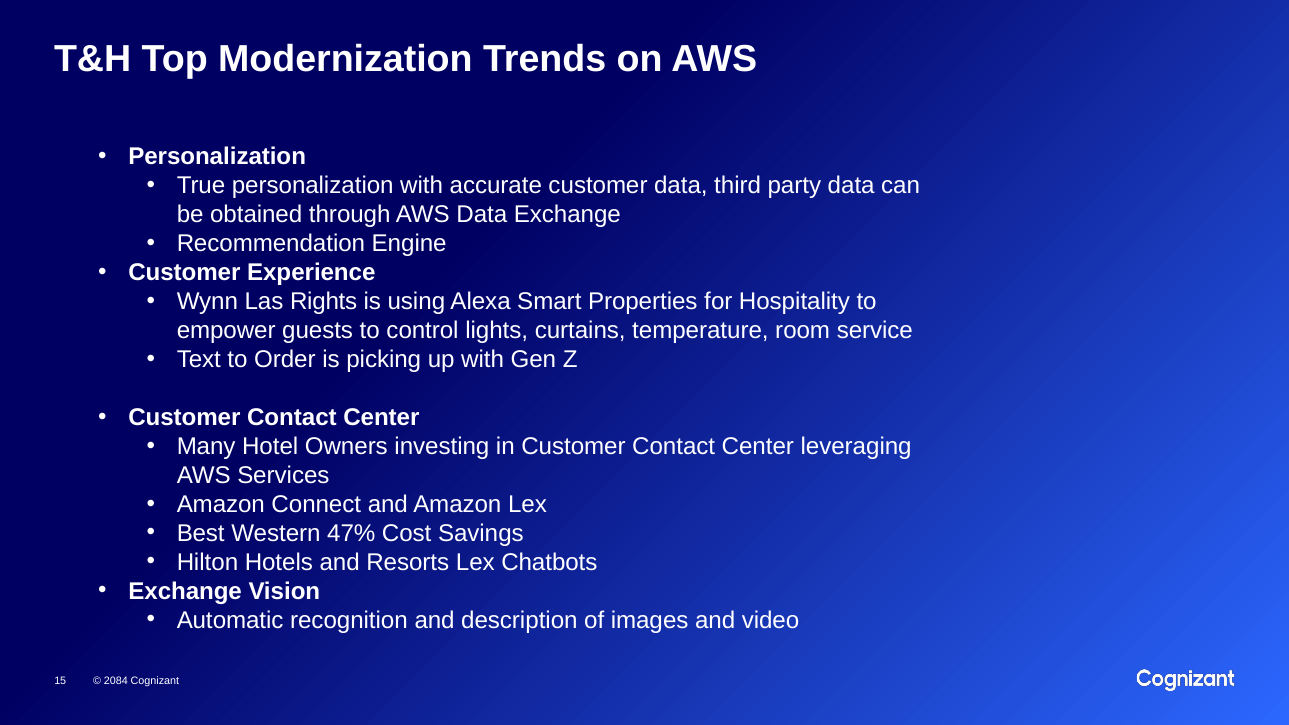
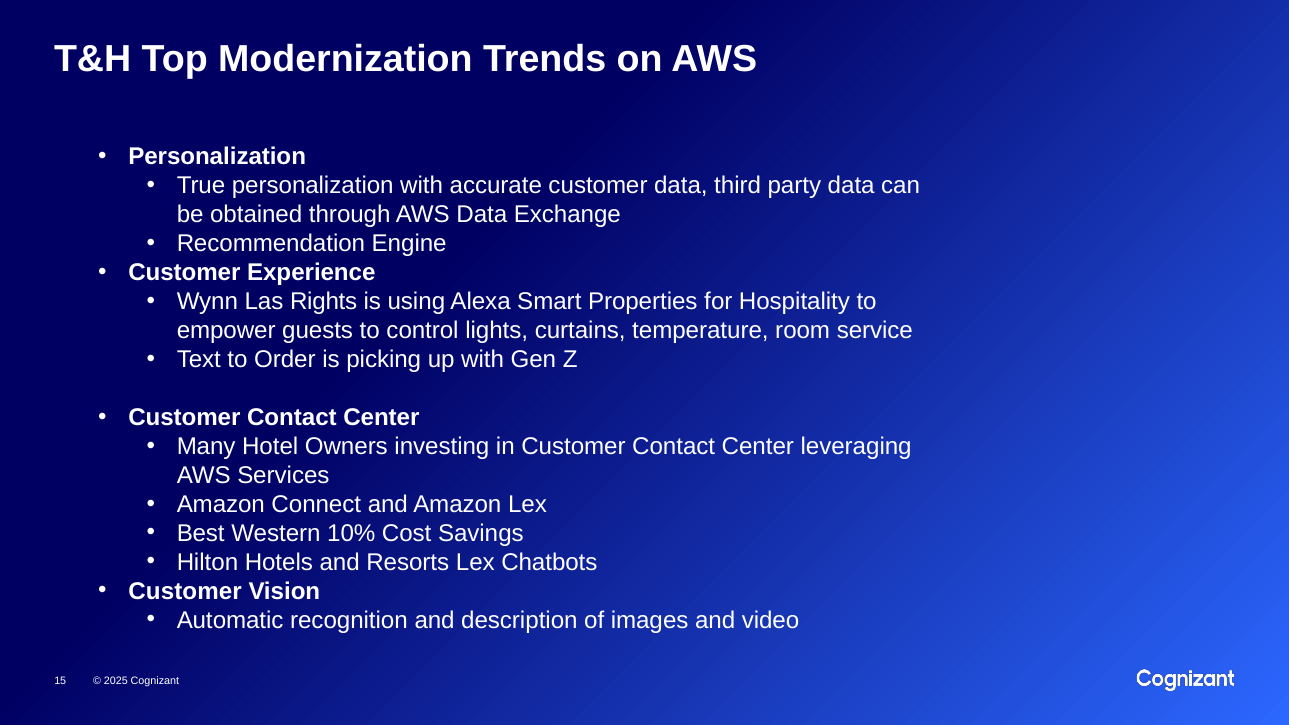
47%: 47% -> 10%
Exchange at (185, 591): Exchange -> Customer
2084: 2084 -> 2025
